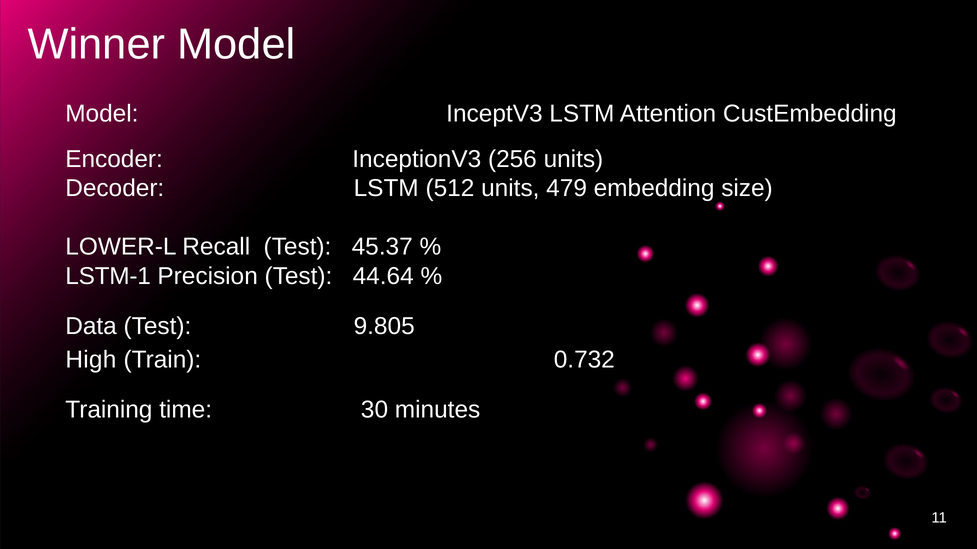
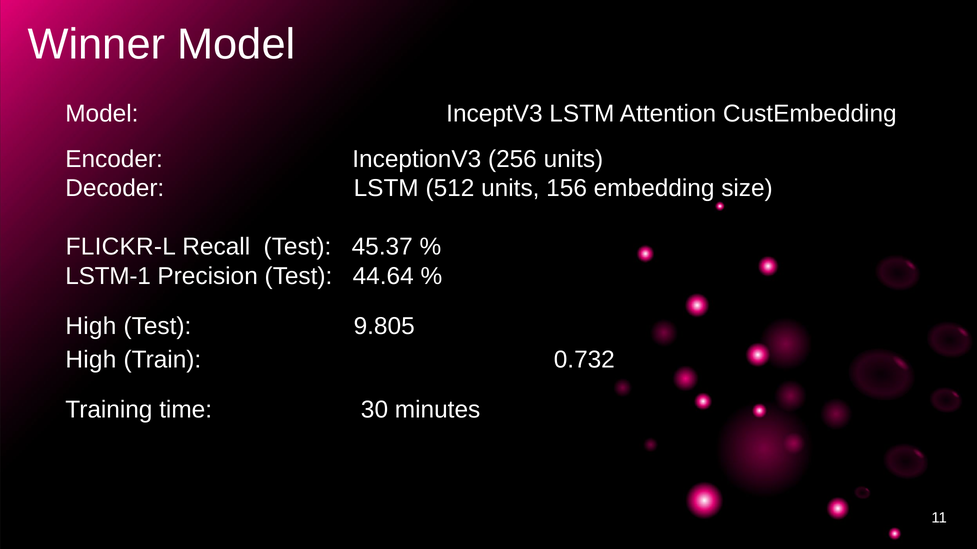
479: 479 -> 156
LOWER-L: LOWER-L -> FLICKR-L
Data at (91, 326): Data -> High
